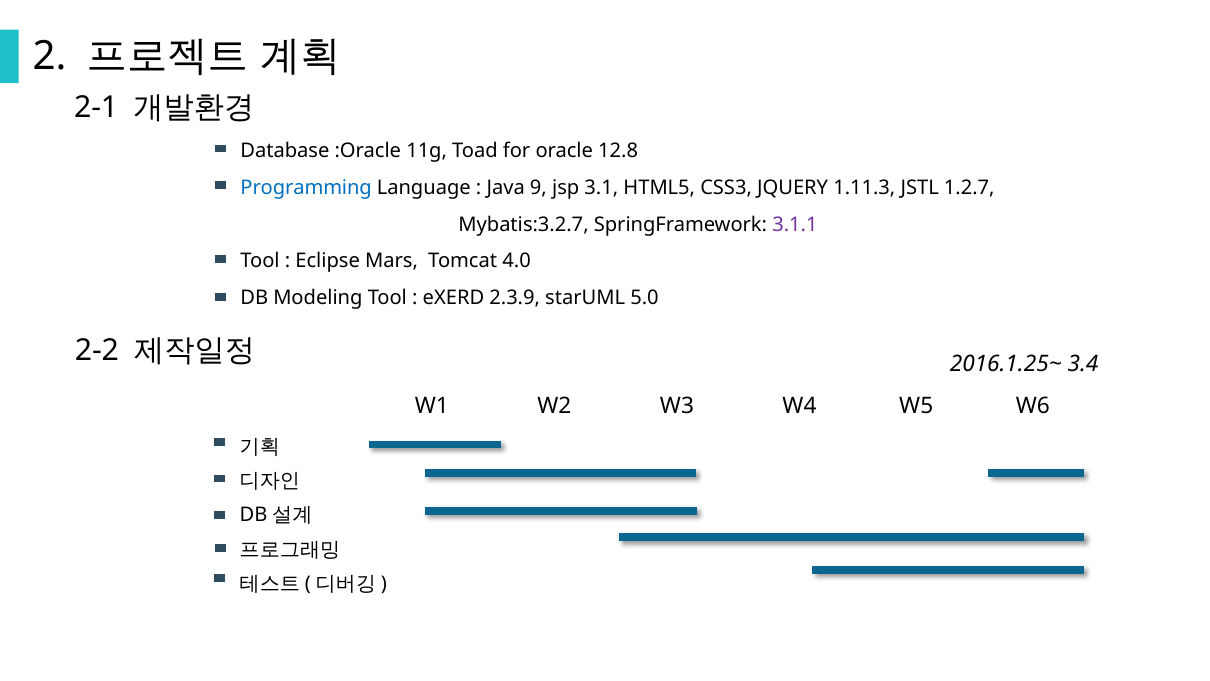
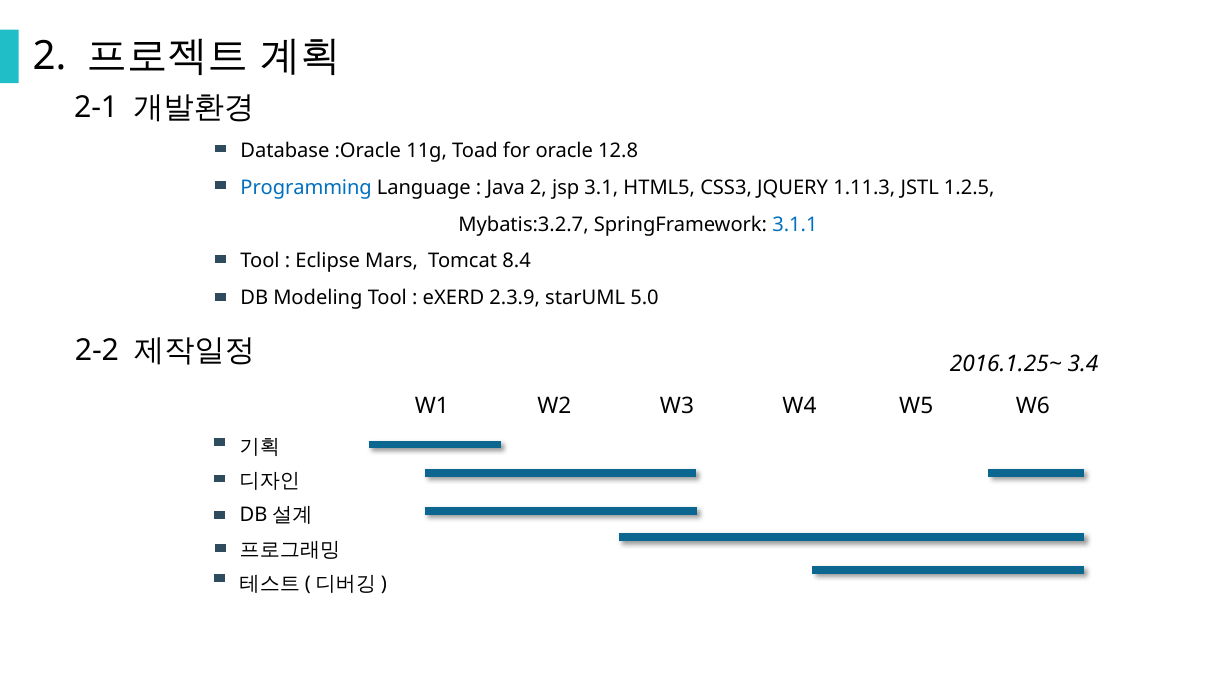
Java 9: 9 -> 2
1.2.7: 1.2.7 -> 1.2.5
3.1.1 colour: purple -> blue
4.0: 4.0 -> 8.4
